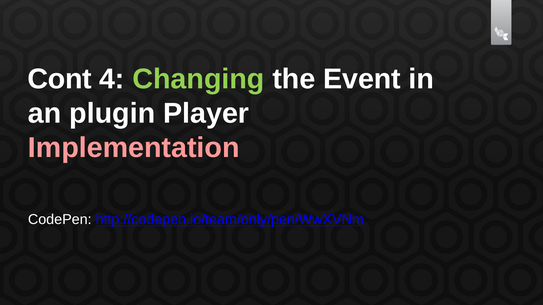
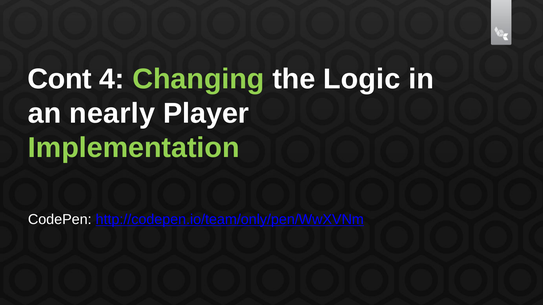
Event: Event -> Logic
plugin: plugin -> nearly
Implementation colour: pink -> light green
